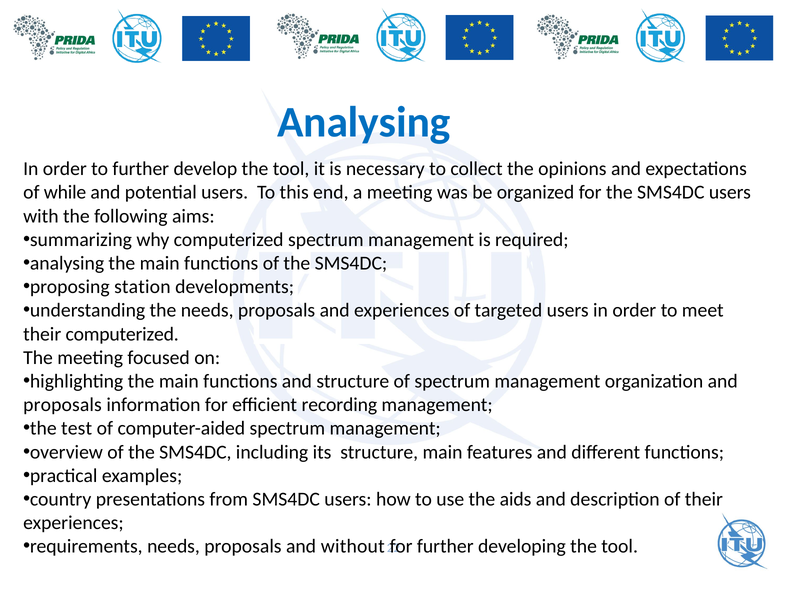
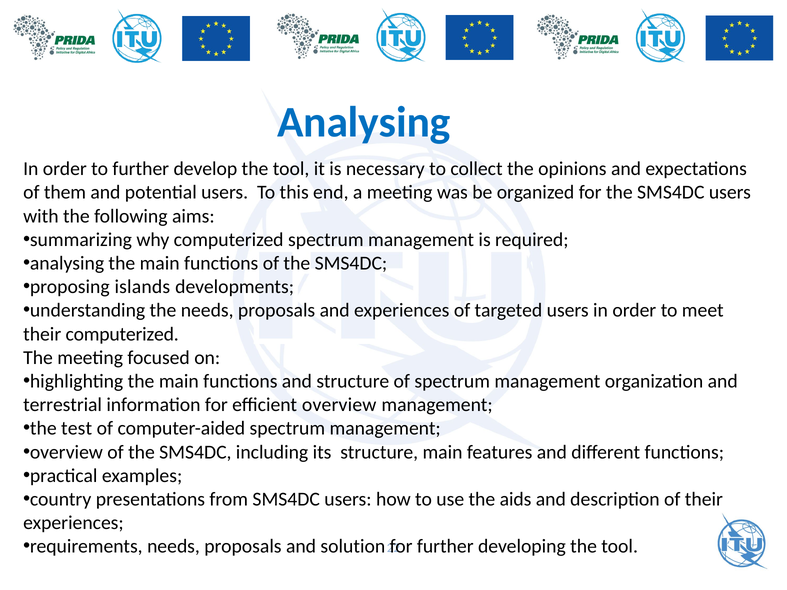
while: while -> them
station: station -> islands
proposals at (63, 405): proposals -> terrestrial
efficient recording: recording -> overview
without: without -> solution
